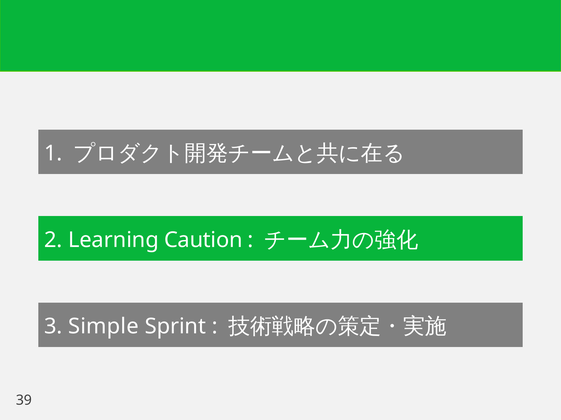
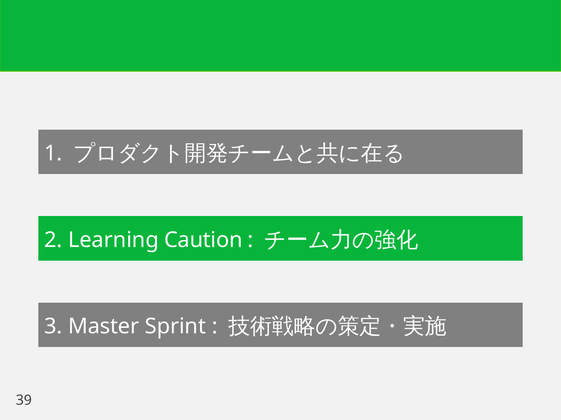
Simple: Simple -> Master
